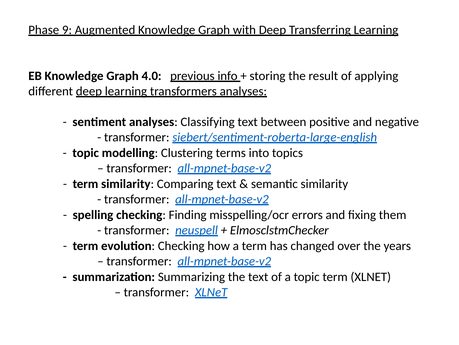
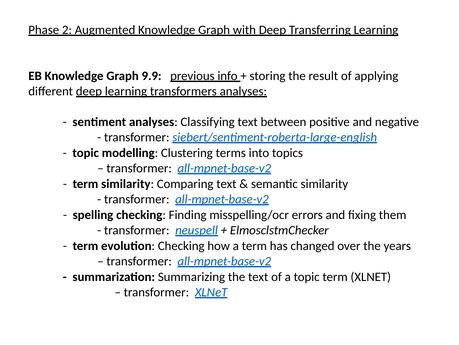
9: 9 -> 2
4.0: 4.0 -> 9.9
